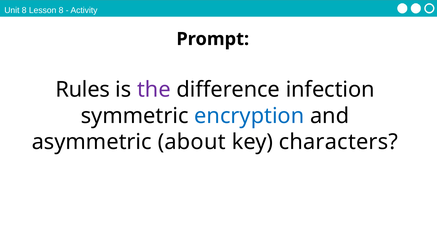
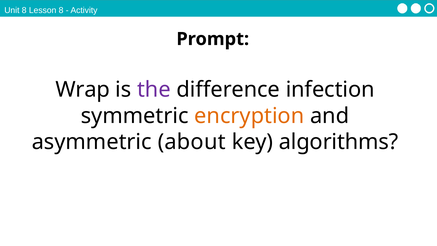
Rules: Rules -> Wrap
encryption colour: blue -> orange
characters: characters -> algorithms
